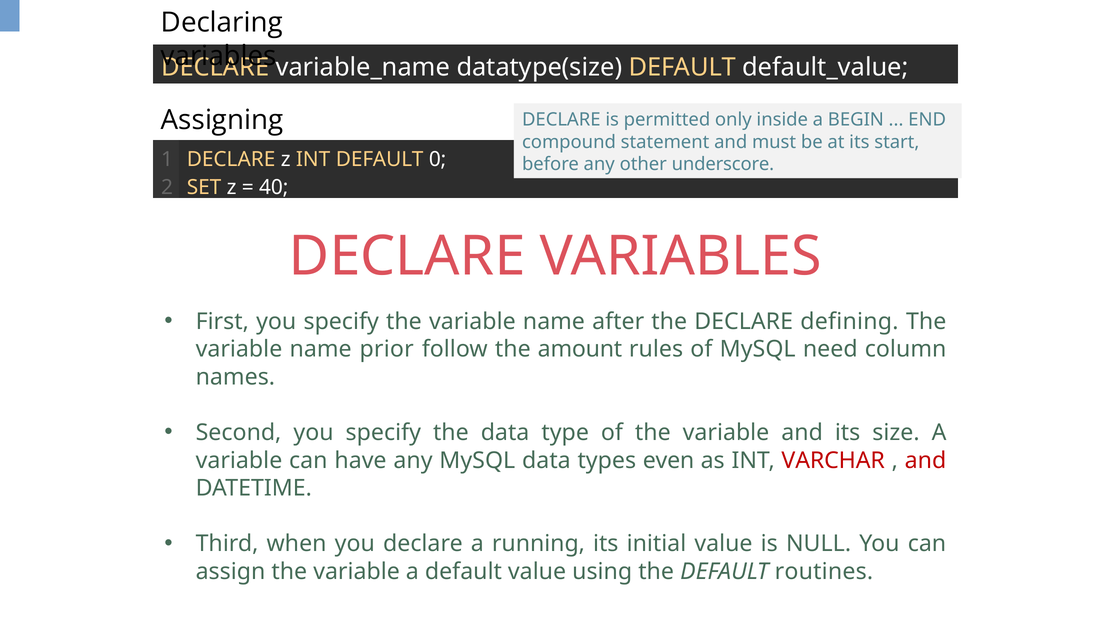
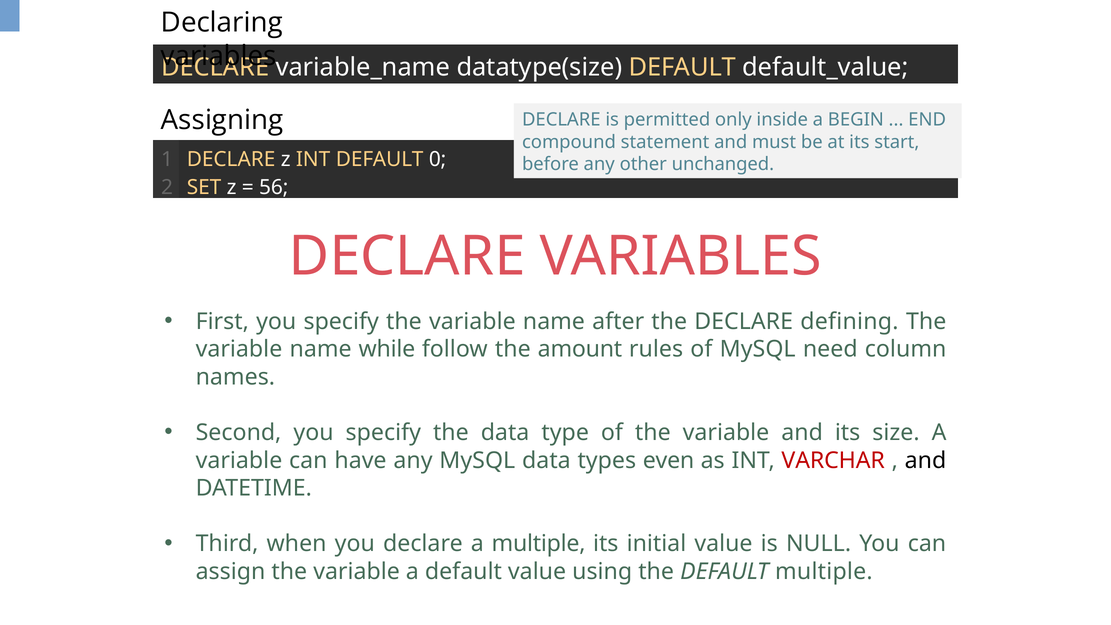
underscore: underscore -> unchanged
40: 40 -> 56
prior: prior -> while
and at (925, 460) colour: red -> black
a running: running -> multiple
DEFAULT routines: routines -> multiple
